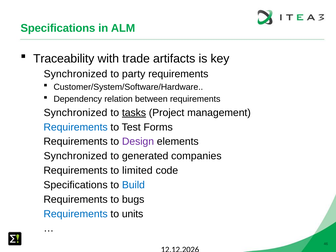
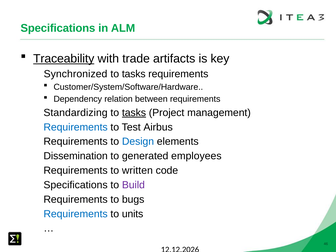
Traceability underline: none -> present
party at (134, 74): party -> tasks
Synchronized at (76, 113): Synchronized -> Standardizing
Forms: Forms -> Airbus
Design colour: purple -> blue
Synchronized at (76, 156): Synchronized -> Dissemination
companies: companies -> employees
limited: limited -> written
Build colour: blue -> purple
